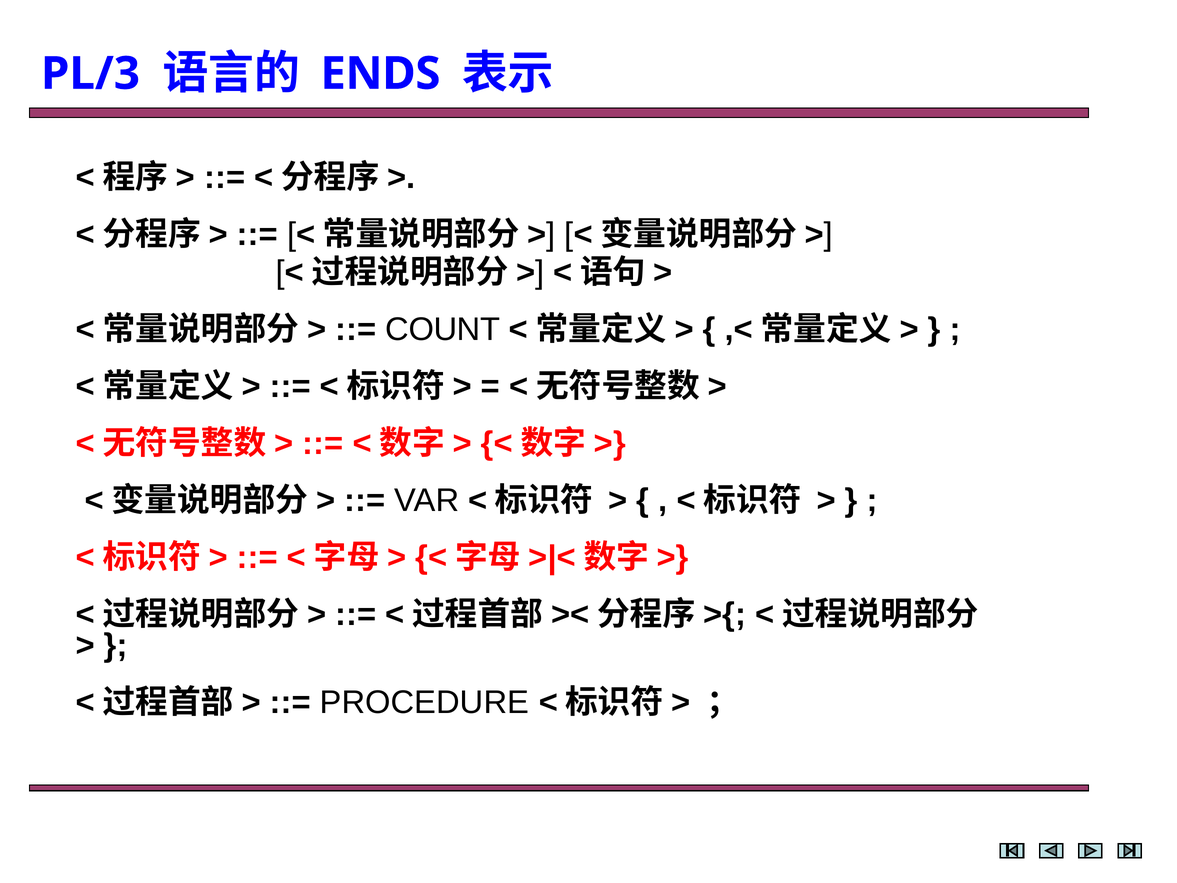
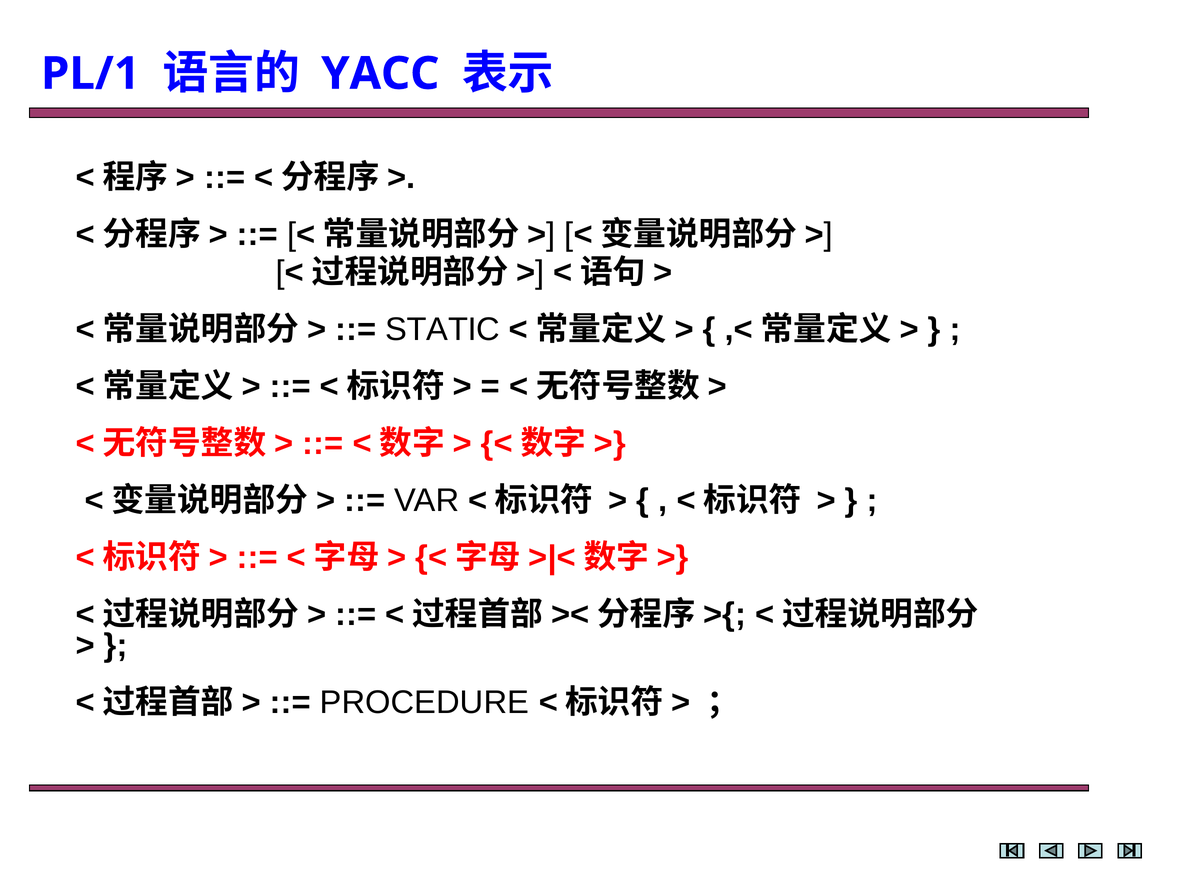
PL/3: PL/3 -> PL/1
ENDS: ENDS -> YACC
COUNT: COUNT -> STATIC
